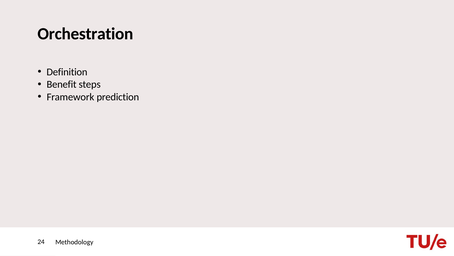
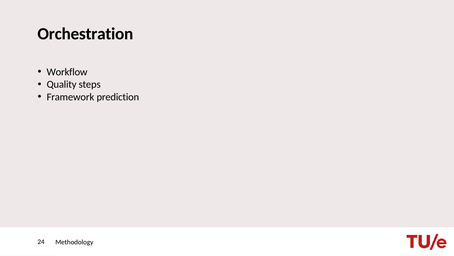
Definition: Definition -> Workflow
Benefit: Benefit -> Quality
